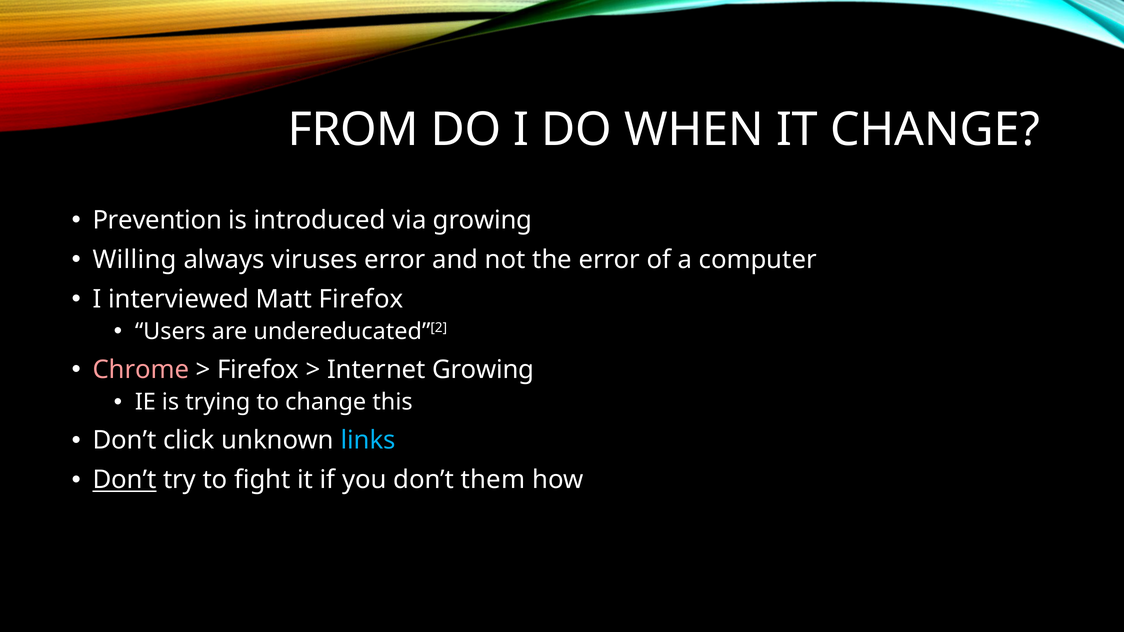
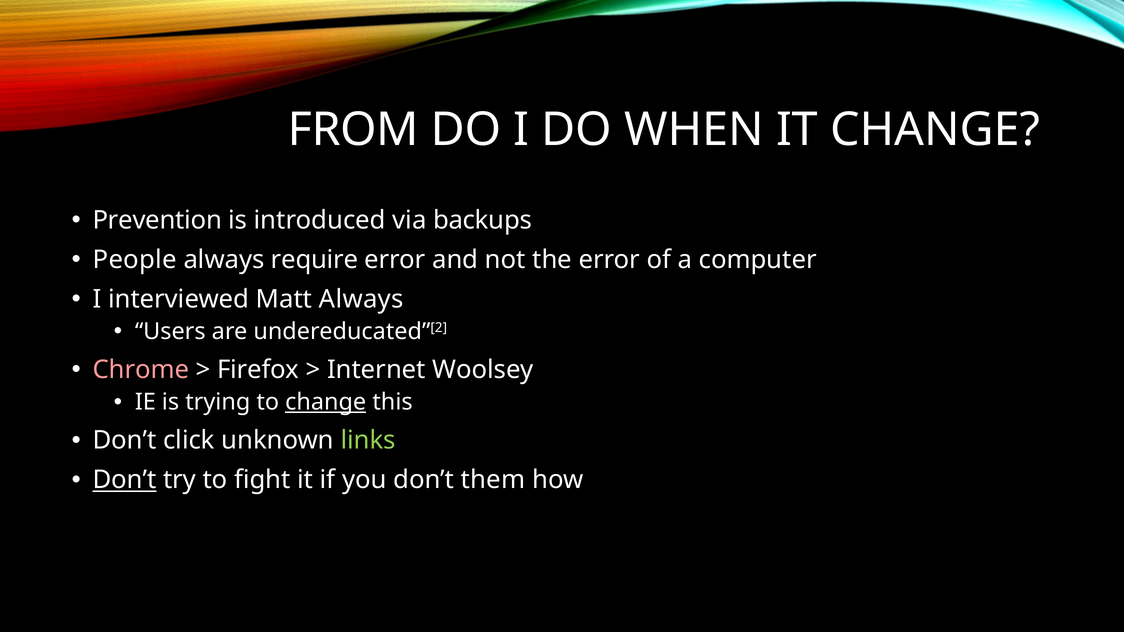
via growing: growing -> backups
Willing: Willing -> People
viruses: viruses -> require
Matt Firefox: Firefox -> Always
Internet Growing: Growing -> Woolsey
change at (326, 402) underline: none -> present
links colour: light blue -> light green
